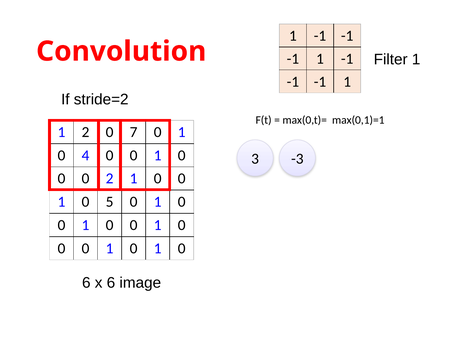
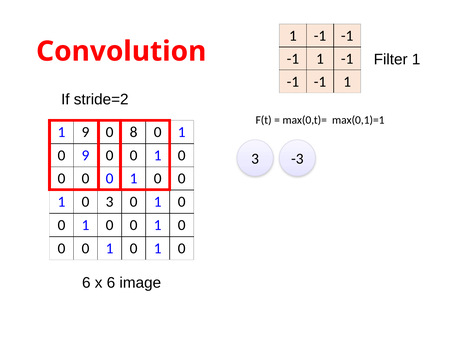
1 2: 2 -> 9
7: 7 -> 8
0 4: 4 -> 9
2 at (110, 179): 2 -> 0
0 5: 5 -> 3
